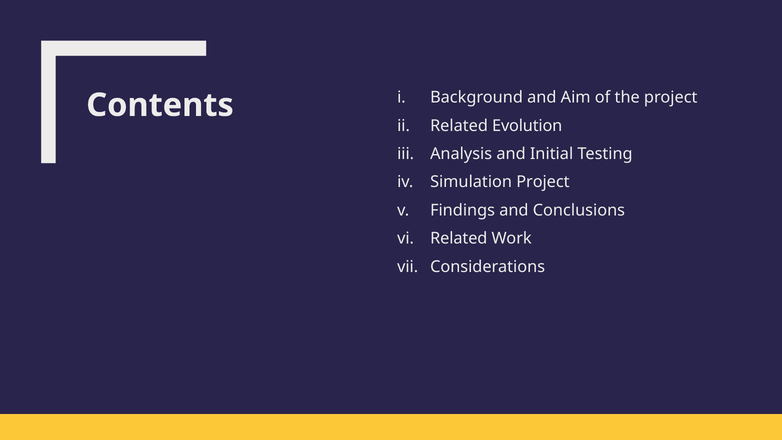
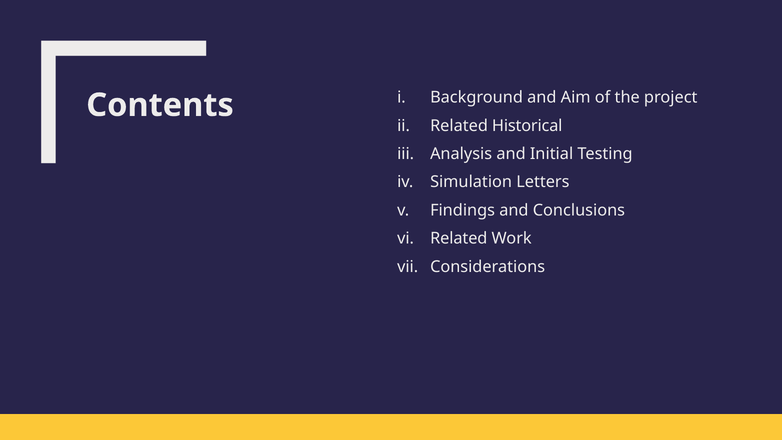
Evolution: Evolution -> Historical
Simulation Project: Project -> Letters
